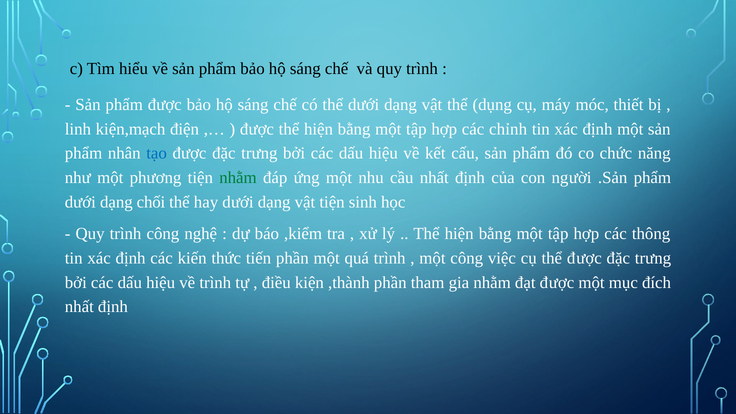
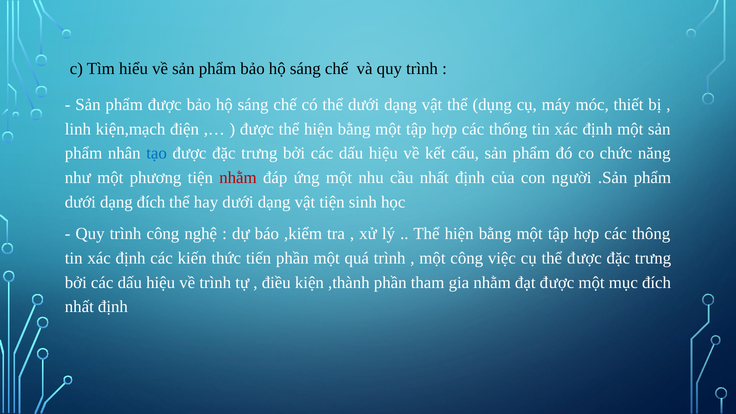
chỉnh: chỉnh -> thống
nhằm at (238, 178) colour: green -> red
dạng chối: chối -> đích
